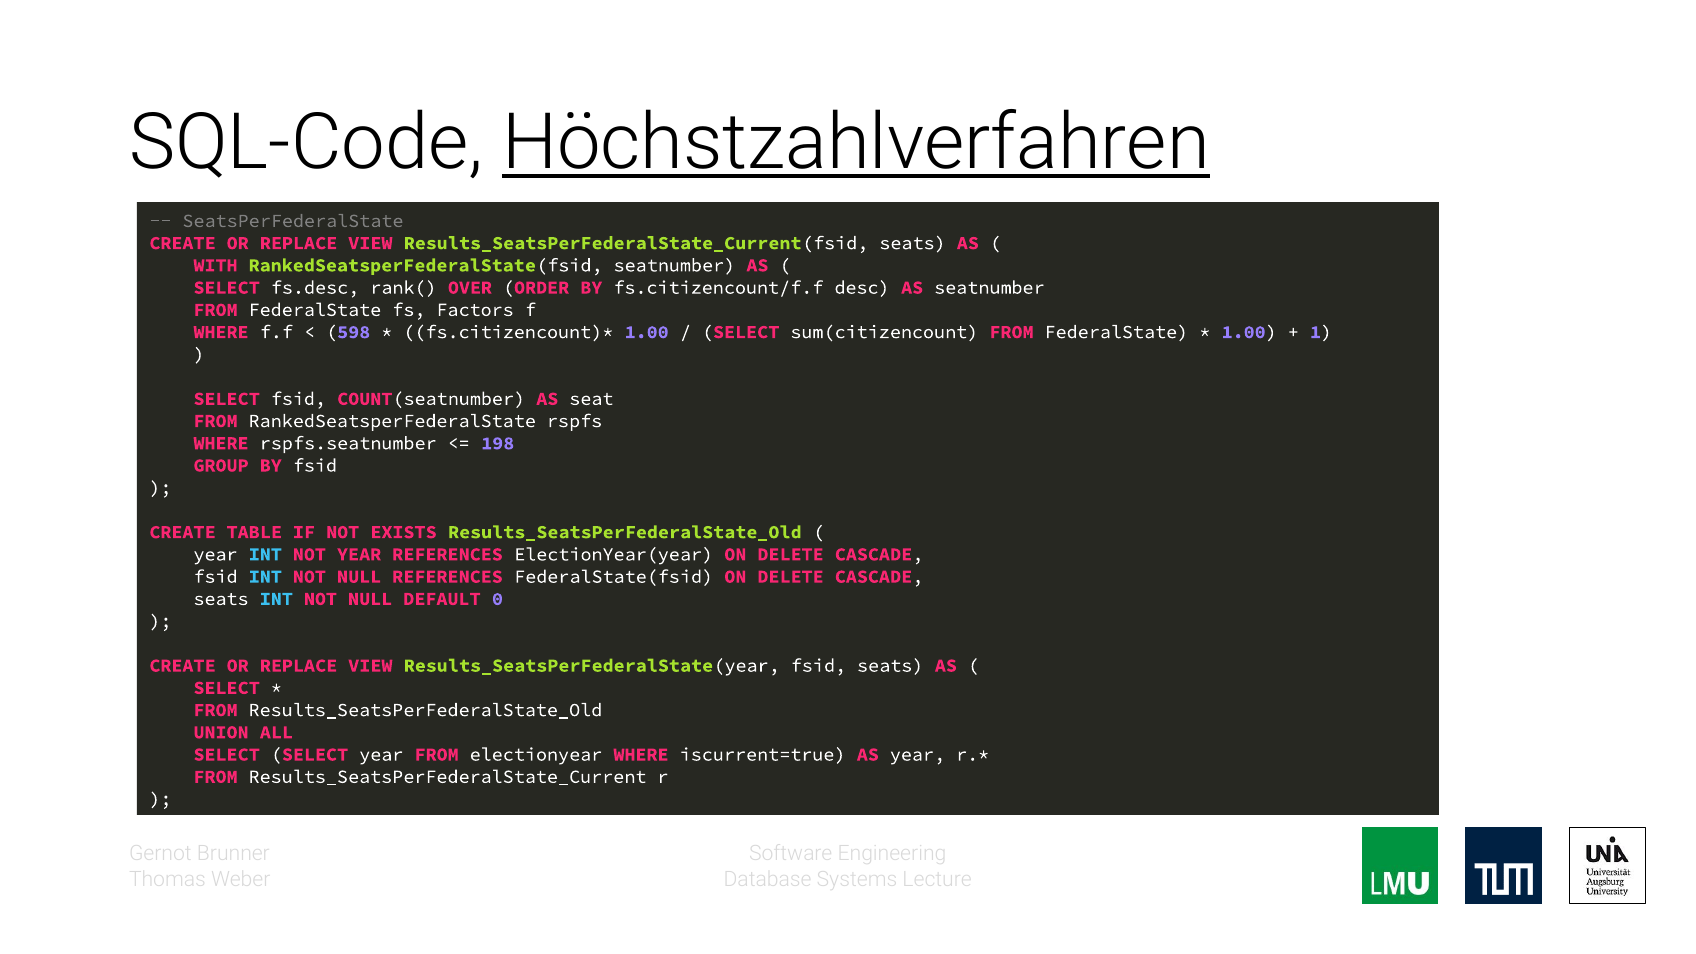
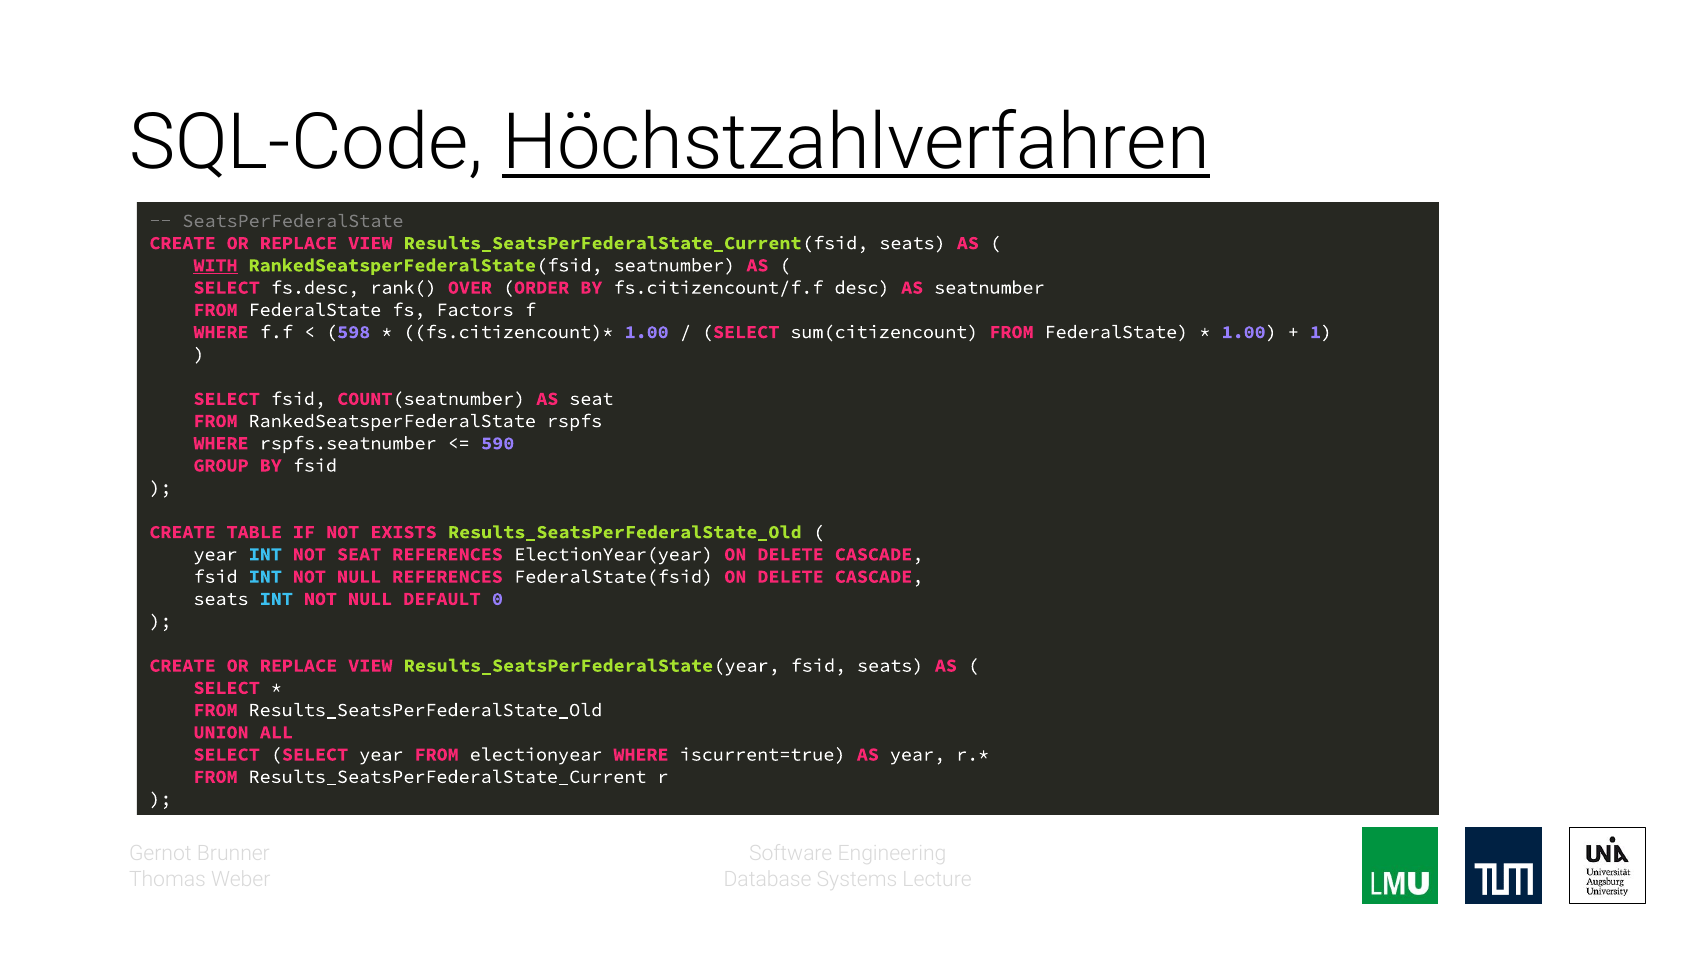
WITH underline: none -> present
198: 198 -> 590
NOT YEAR: YEAR -> SEAT
